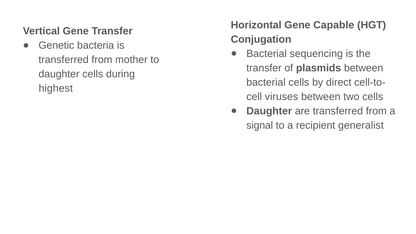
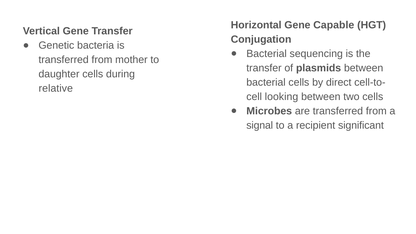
highest: highest -> relative
viruses: viruses -> looking
Daughter at (269, 111): Daughter -> Microbes
generalist: generalist -> significant
